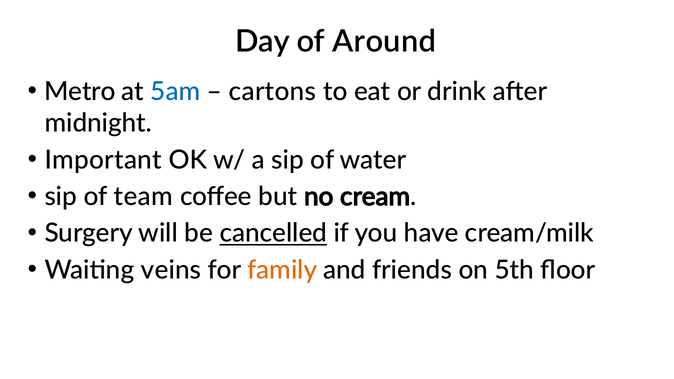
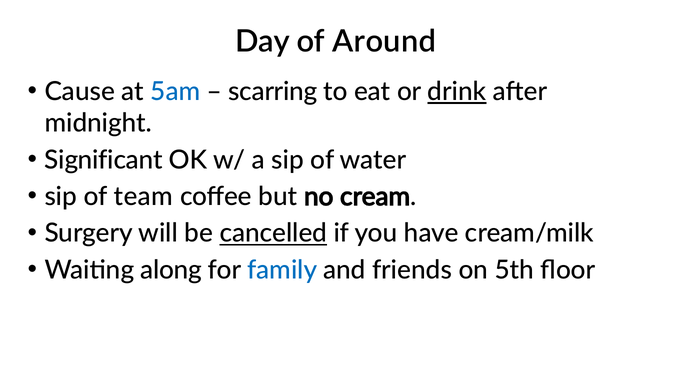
Metro: Metro -> Cause
cartons: cartons -> scarring
drink underline: none -> present
Important: Important -> Significant
veins: veins -> along
family colour: orange -> blue
